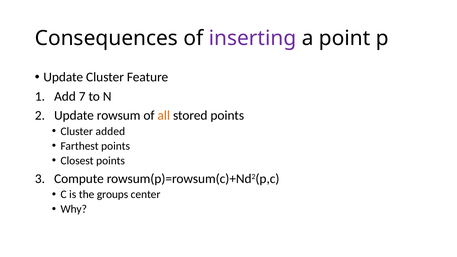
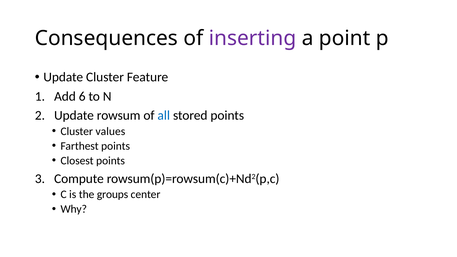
7: 7 -> 6
all colour: orange -> blue
added: added -> values
